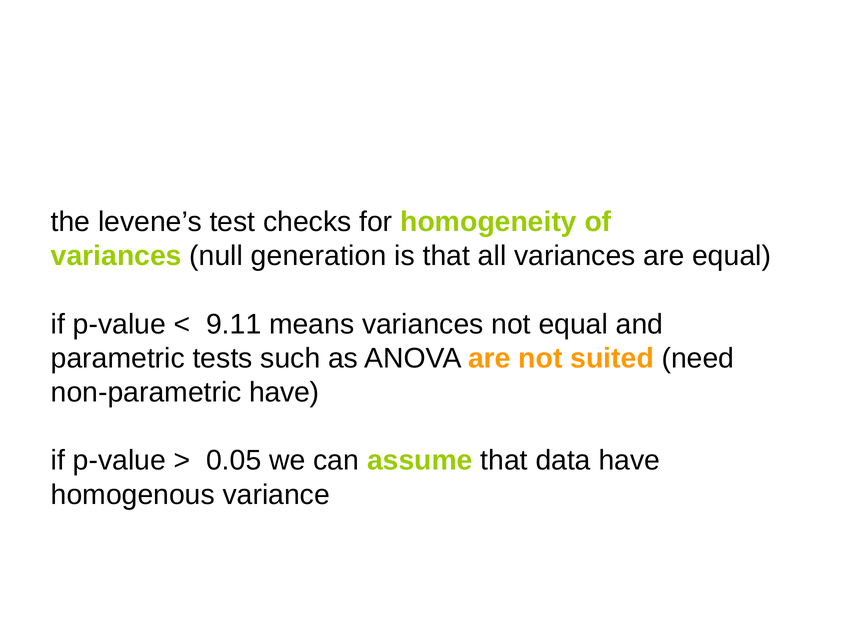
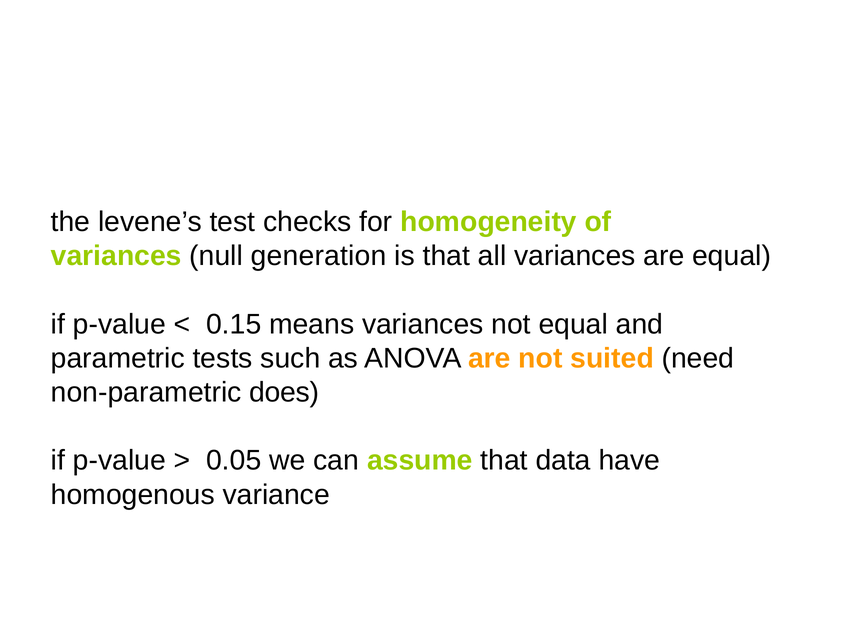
9.11: 9.11 -> 0.15
non-parametric have: have -> does
